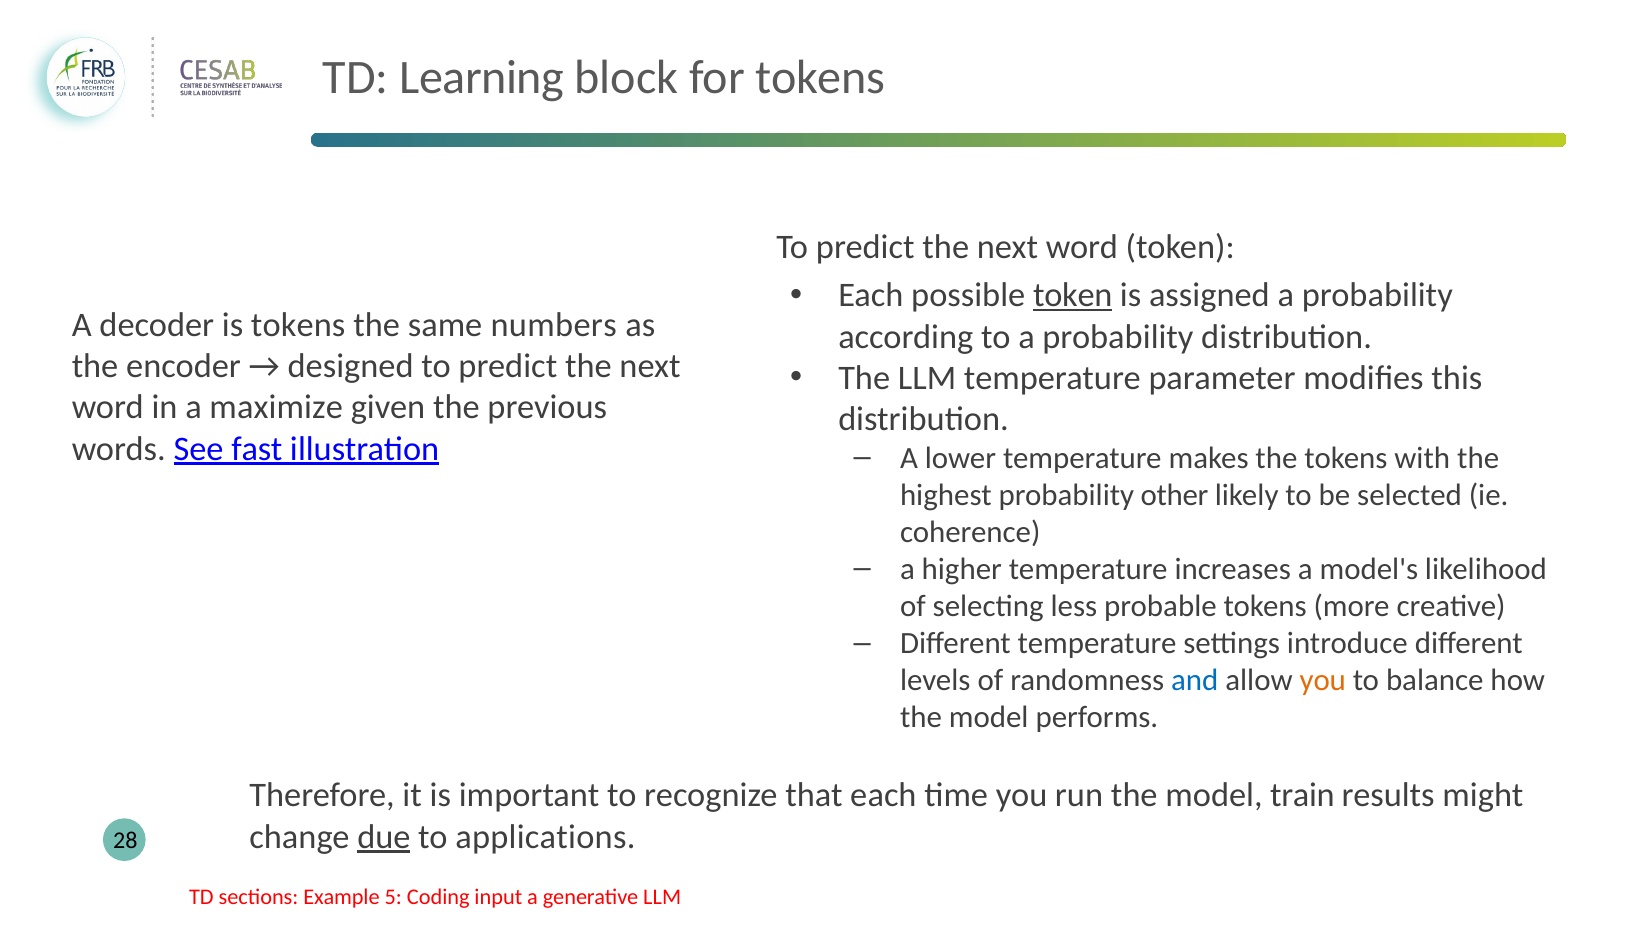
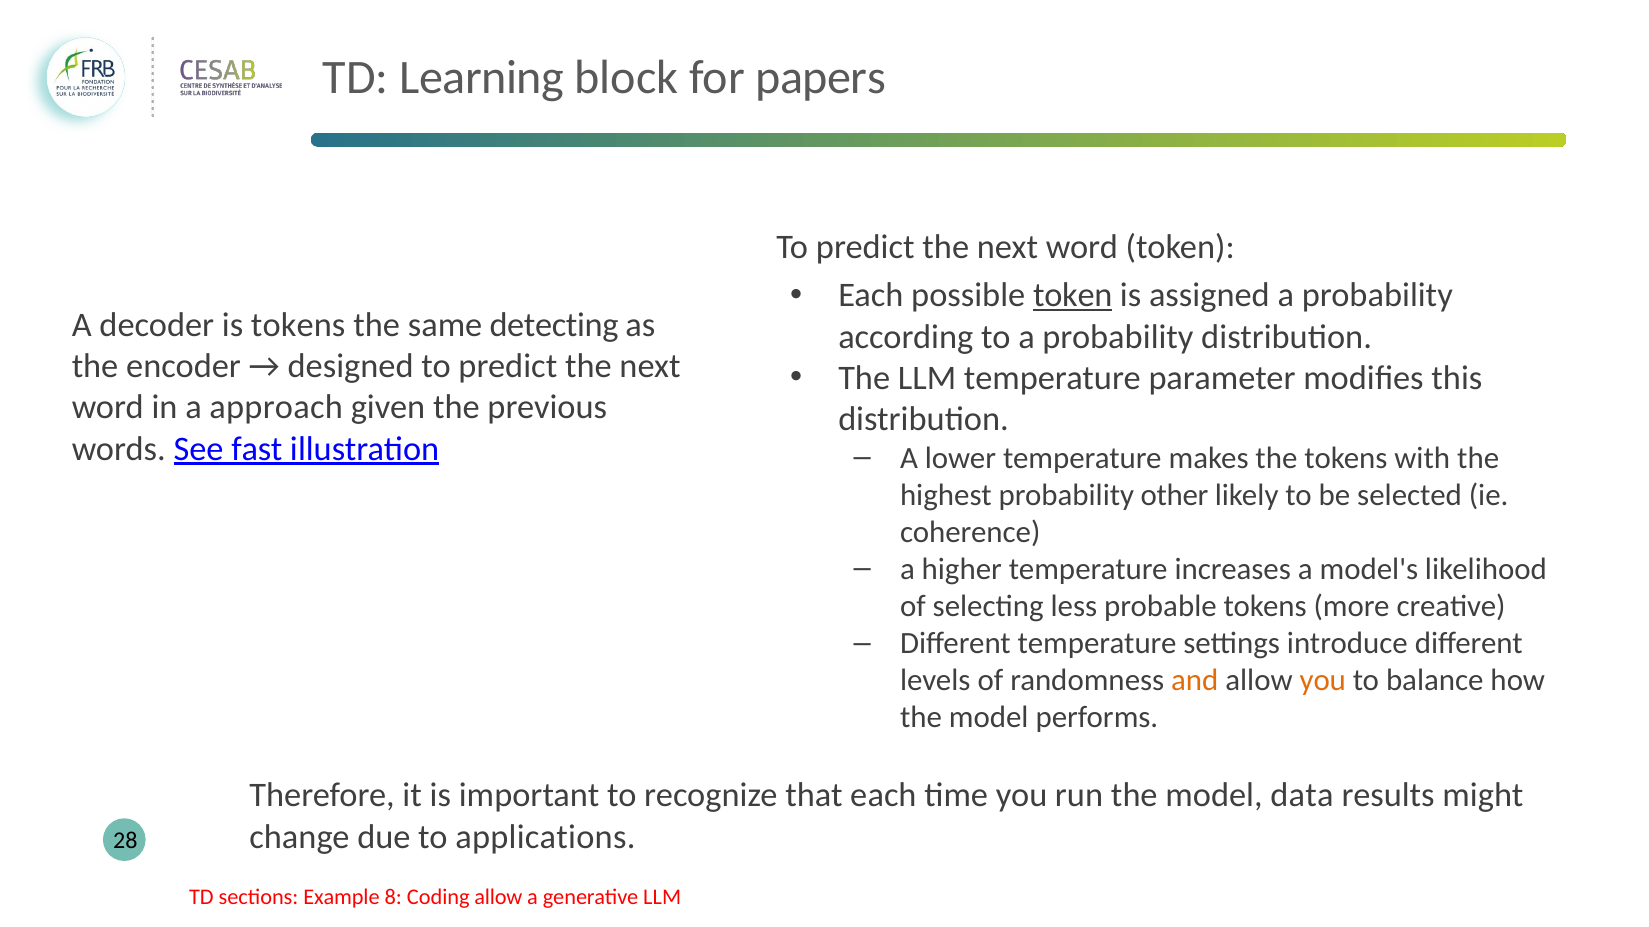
for tokens: tokens -> papers
numbers: numbers -> detecting
maximize: maximize -> approach
and colour: blue -> orange
train: train -> data
due underline: present -> none
5: 5 -> 8
Coding input: input -> allow
